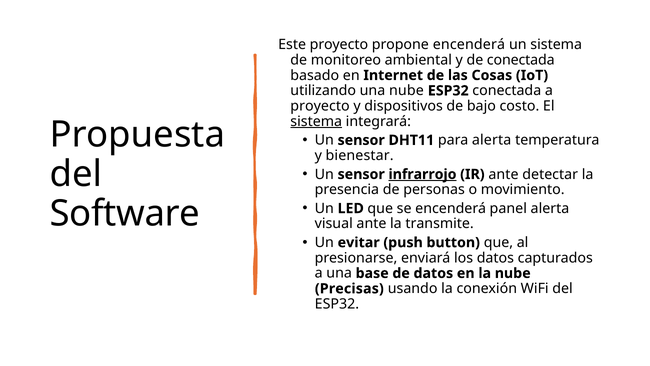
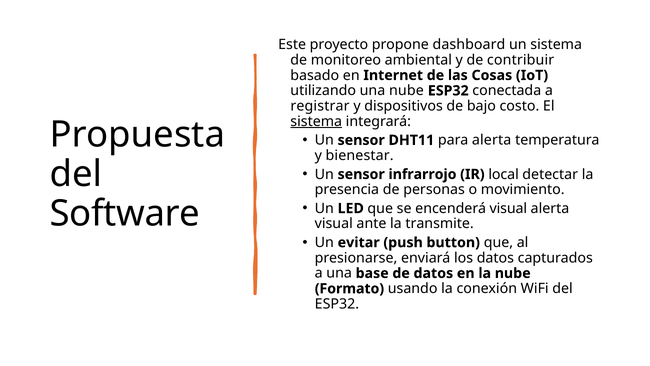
propone encenderá: encenderá -> dashboard
de conectada: conectada -> contribuir
proyecto at (320, 106): proyecto -> registrar
infrarrojo underline: present -> none
IR ante: ante -> local
encenderá panel: panel -> visual
Precisas: Precisas -> Formato
